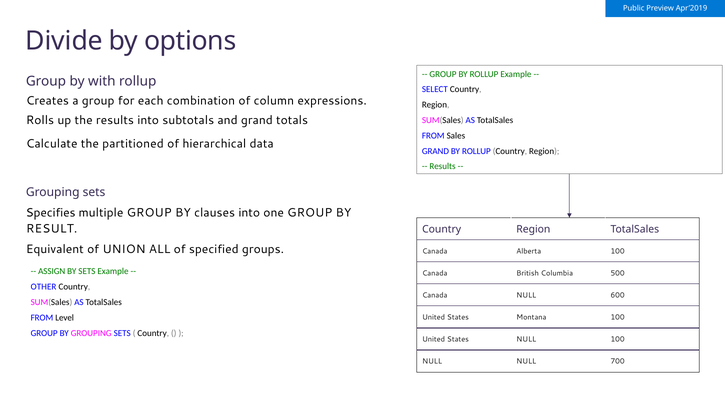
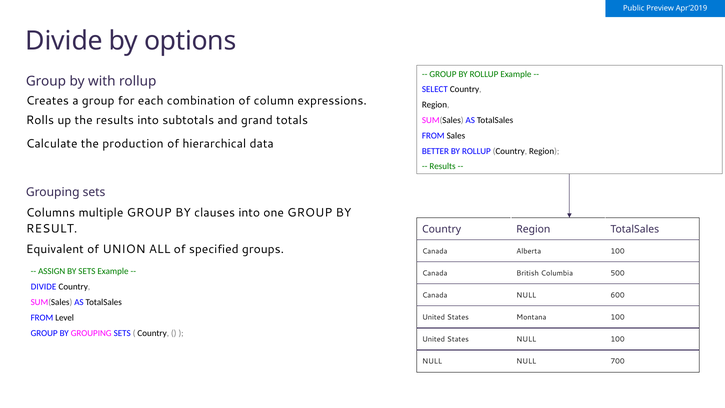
partitioned: partitioned -> production
GRAND at (435, 151): GRAND -> BETTER
Specifies: Specifies -> Columns
OTHER at (44, 287): OTHER -> DIVIDE
